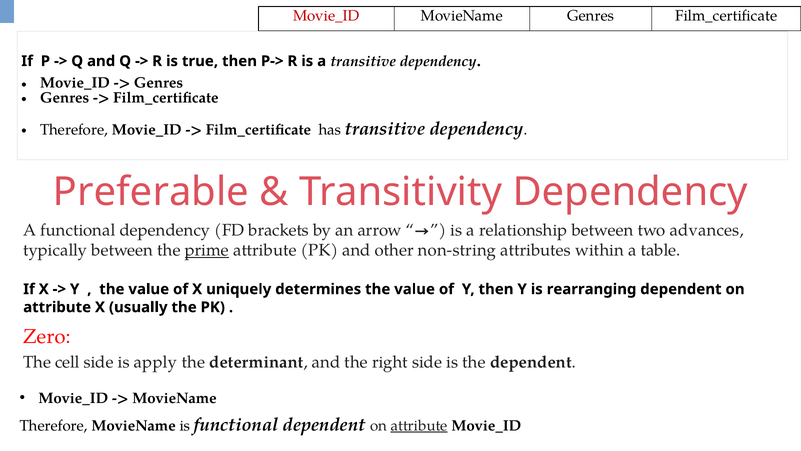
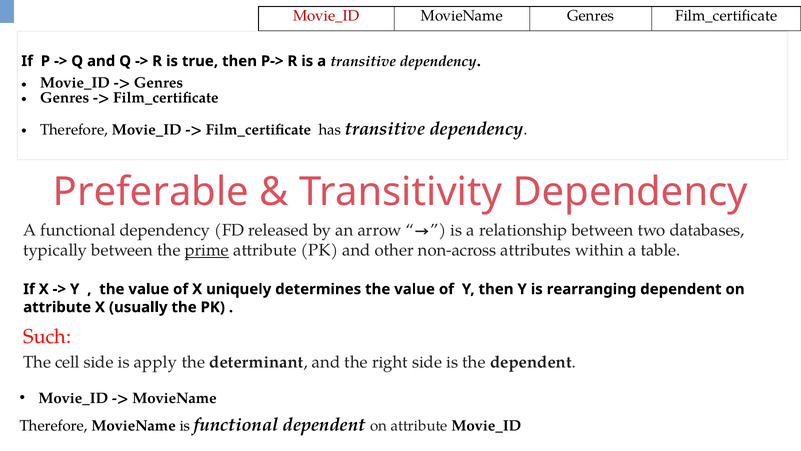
brackets: brackets -> released
advances: advances -> databases
non-string: non-string -> non-across
Zero: Zero -> Such
attribute at (419, 425) underline: present -> none
